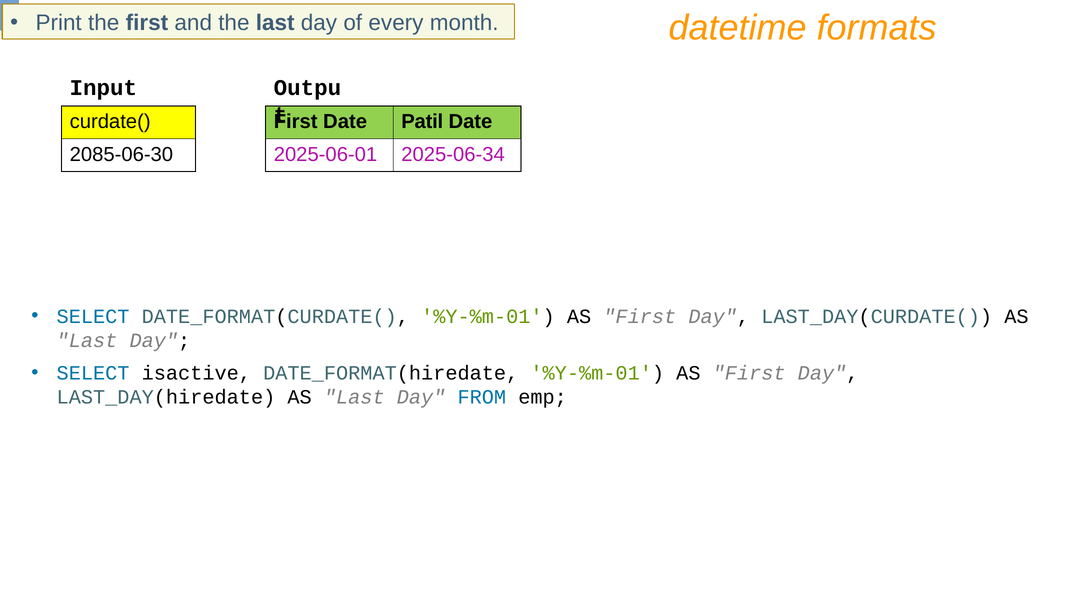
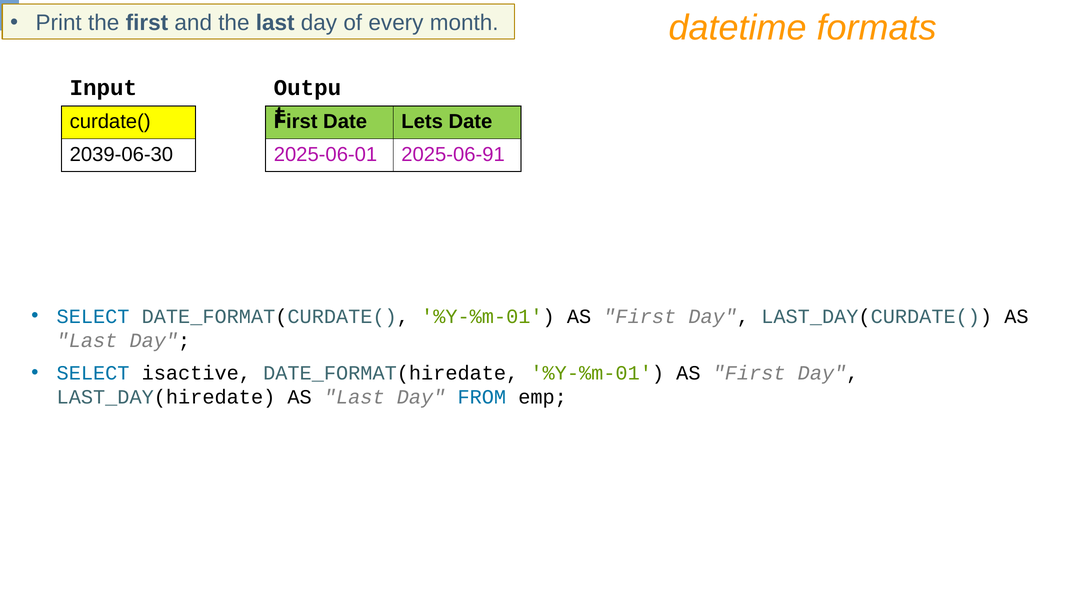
Patil: Patil -> Lets
2085-06-30: 2085-06-30 -> 2039-06-30
2025-06-34: 2025-06-34 -> 2025-06-91
